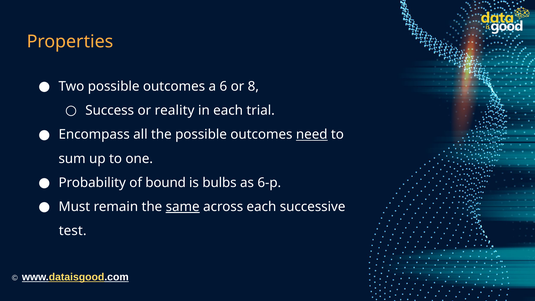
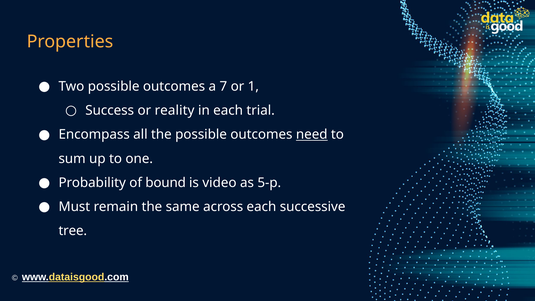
6: 6 -> 7
8: 8 -> 1
bulbs: bulbs -> video
6-p: 6-p -> 5-p
same underline: present -> none
test: test -> tree
